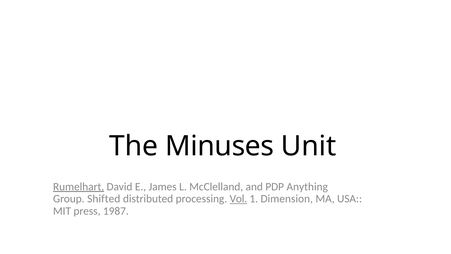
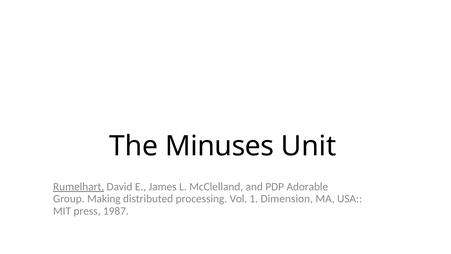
Anything: Anything -> Adorable
Shifted: Shifted -> Making
Vol underline: present -> none
